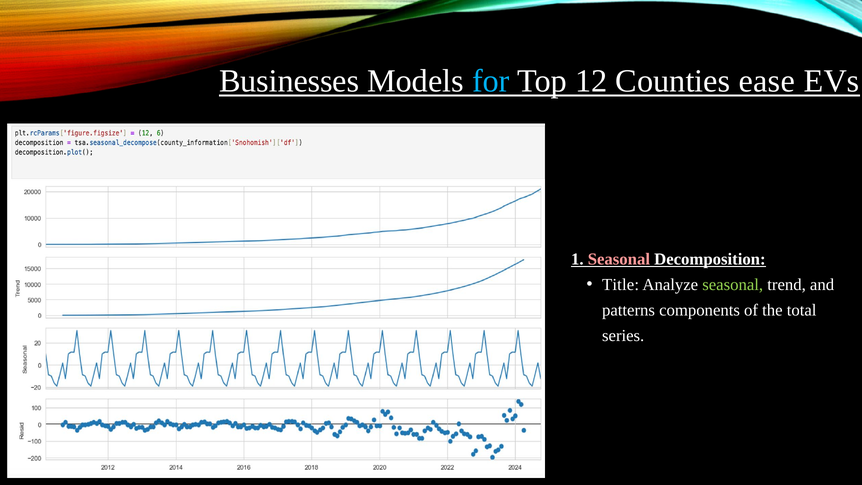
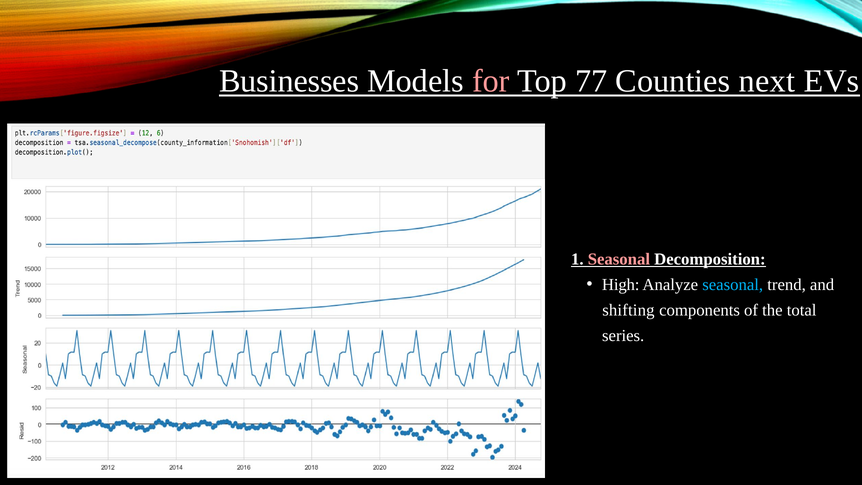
for colour: light blue -> pink
12: 12 -> 77
ease: ease -> next
Title: Title -> High
seasonal at (733, 285) colour: light green -> light blue
patterns: patterns -> shifting
